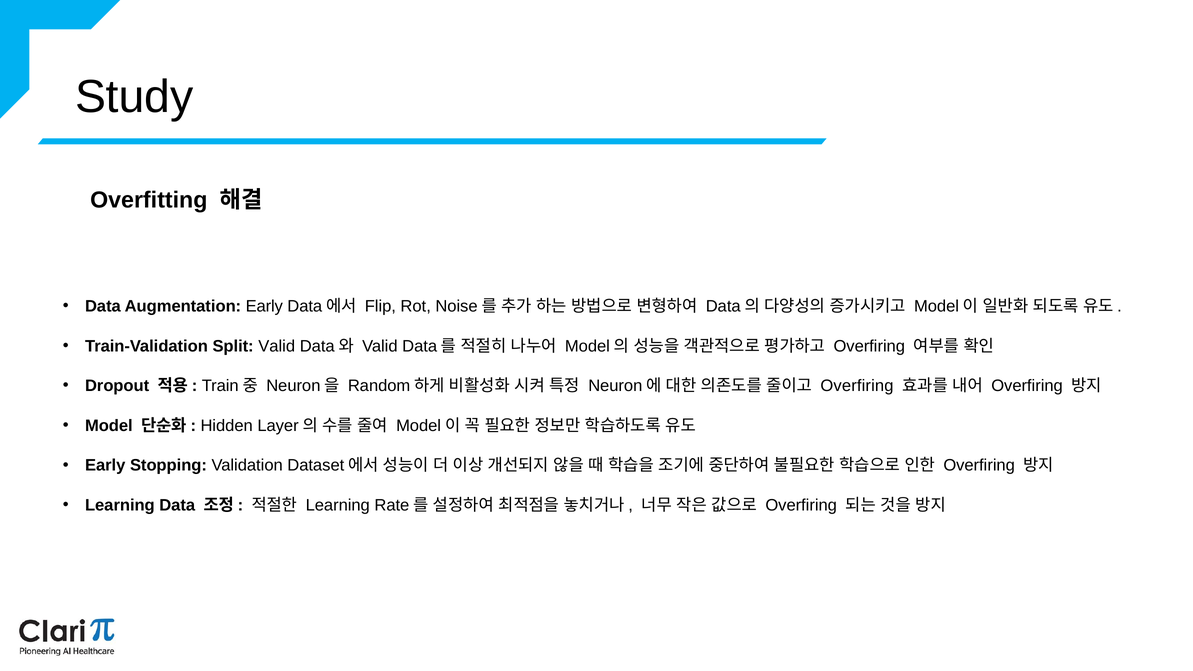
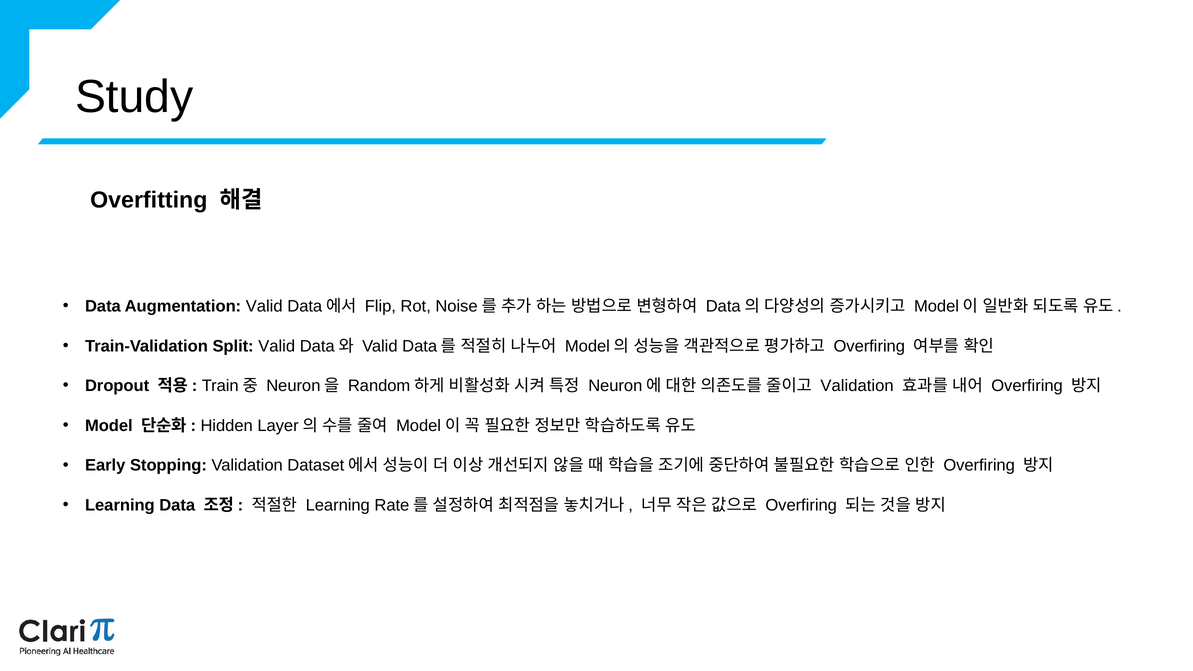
Augmentation Early: Early -> Valid
Overfiring at (857, 386): Overfiring -> Validation
